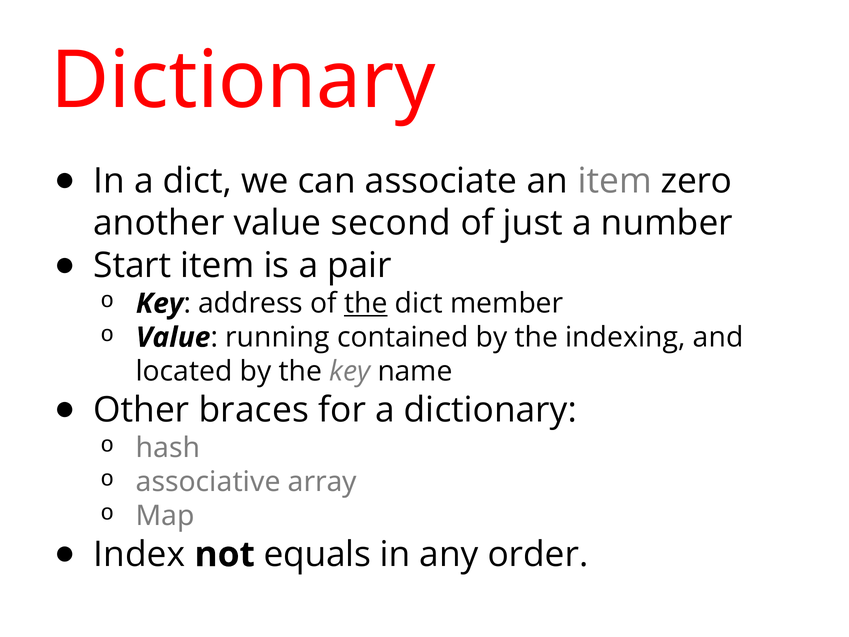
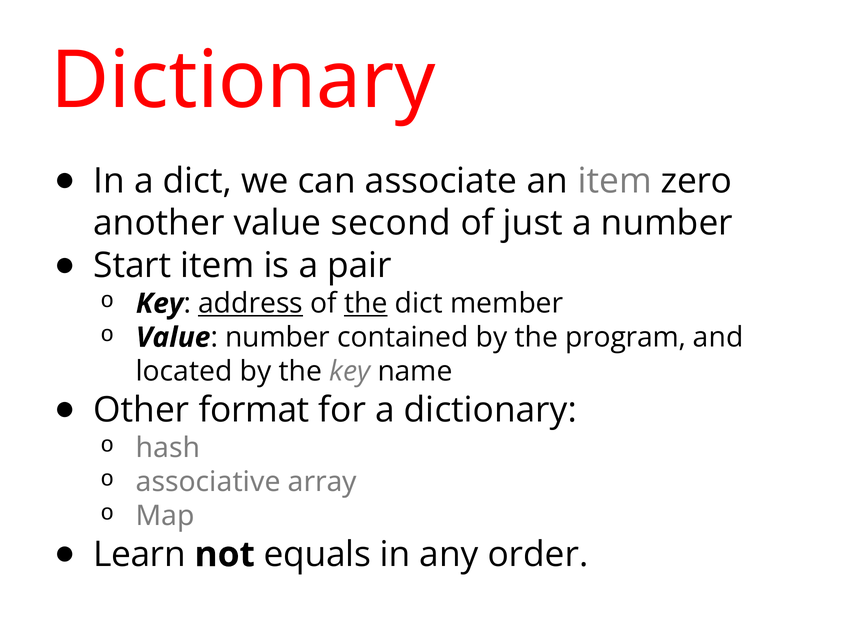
address underline: none -> present
Value running: running -> number
indexing: indexing -> program
braces: braces -> format
Index: Index -> Learn
